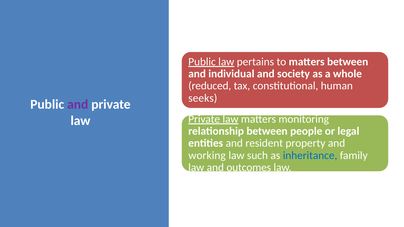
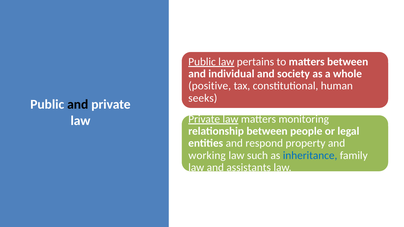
reduced: reduced -> positive
and at (78, 105) colour: purple -> black
resident: resident -> respond
outcomes: outcomes -> assistants
